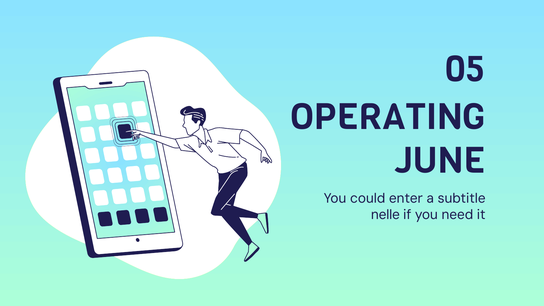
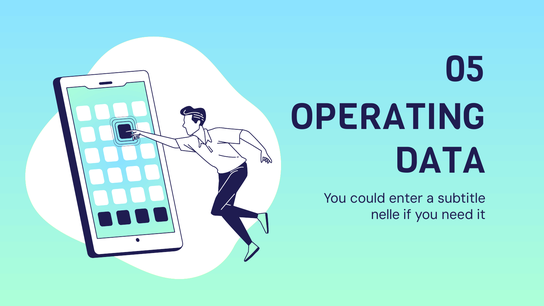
JUNE: JUNE -> DATA
